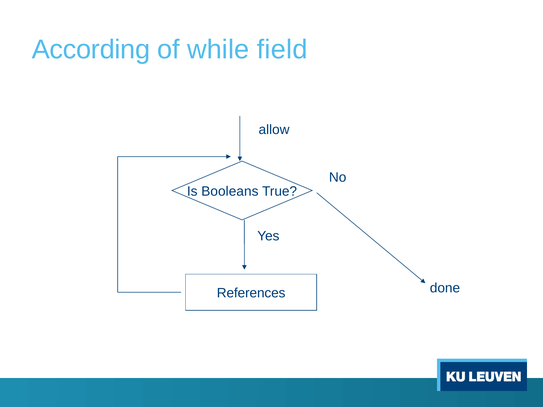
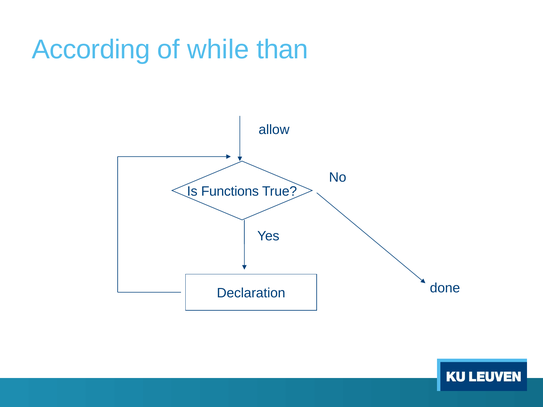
field: field -> than
Booleans: Booleans -> Functions
References: References -> Declaration
